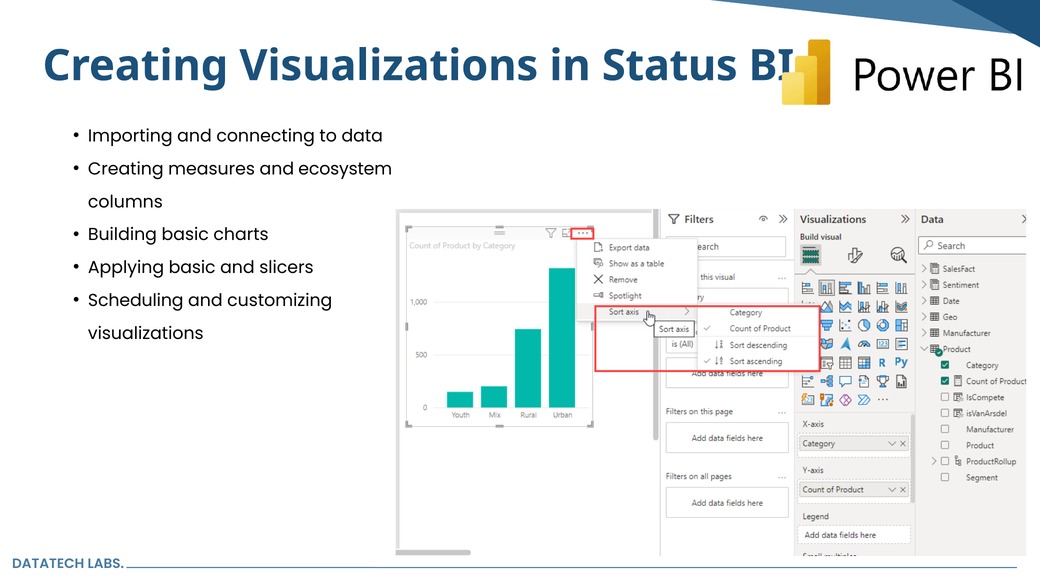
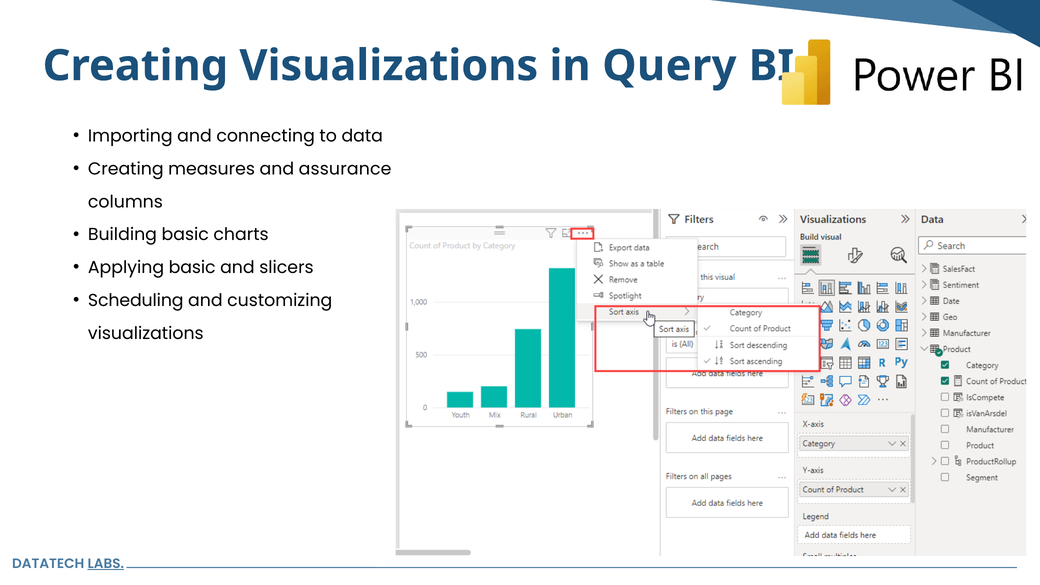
Status: Status -> Query
ecosystem: ecosystem -> assurance
LABS underline: none -> present
